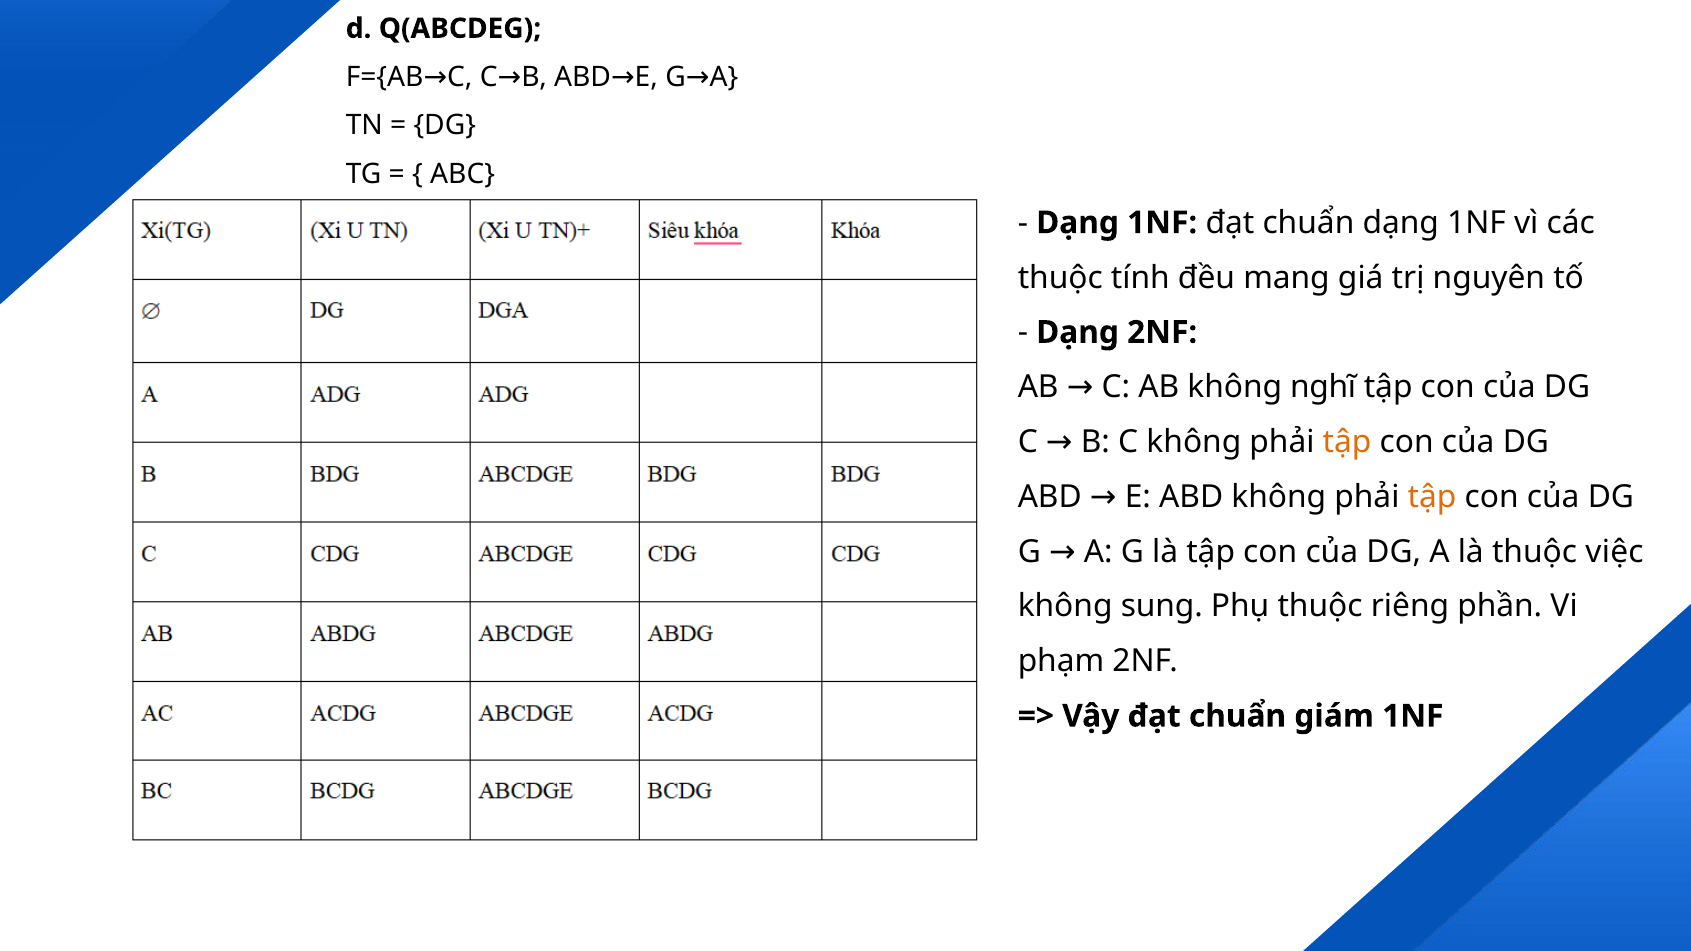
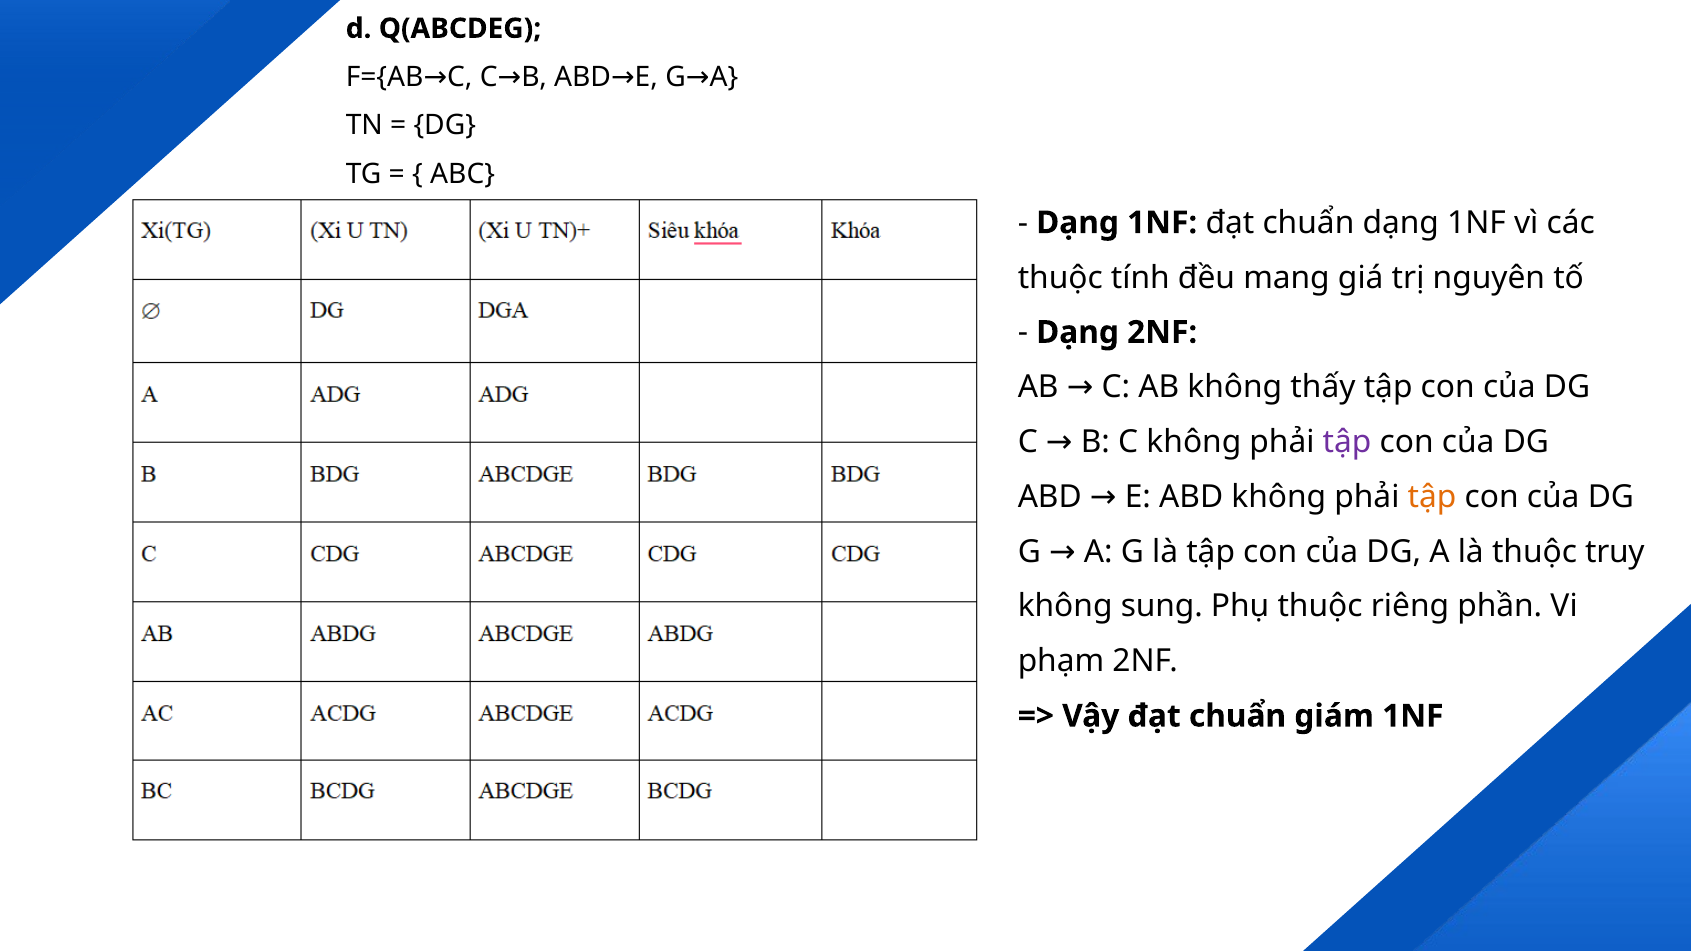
nghĩ: nghĩ -> thấy
tập at (1347, 442) colour: orange -> purple
việc: việc -> truy
